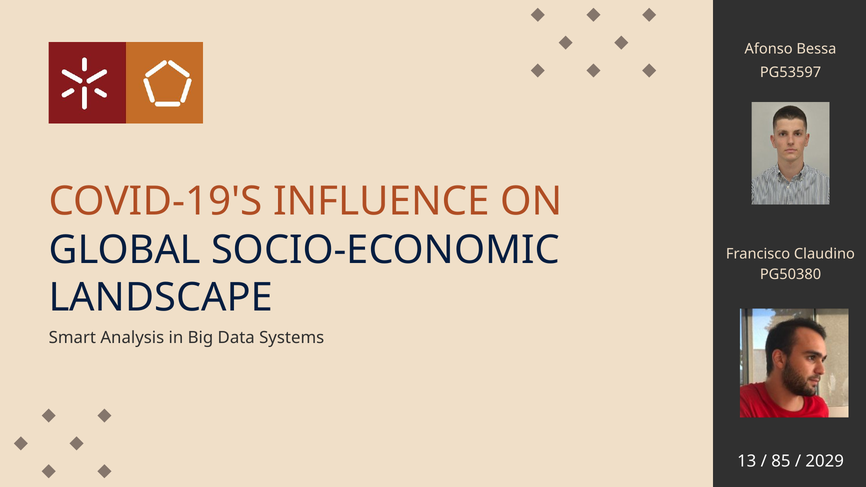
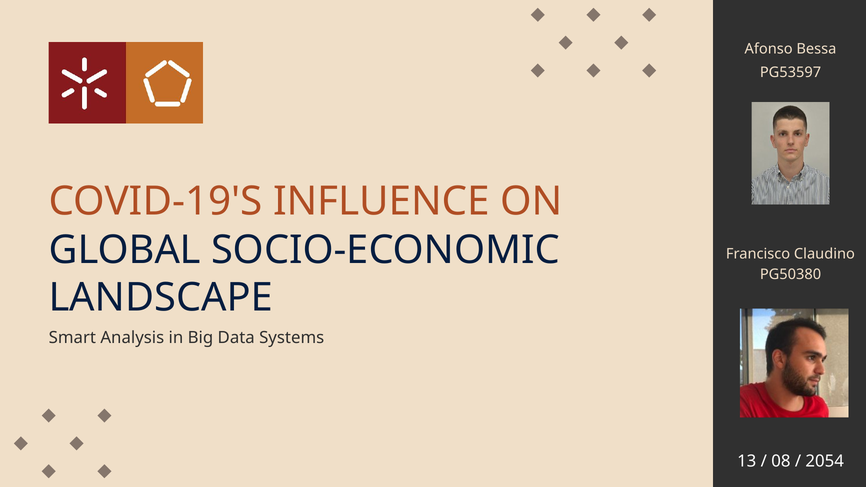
85: 85 -> 08
2029: 2029 -> 2054
